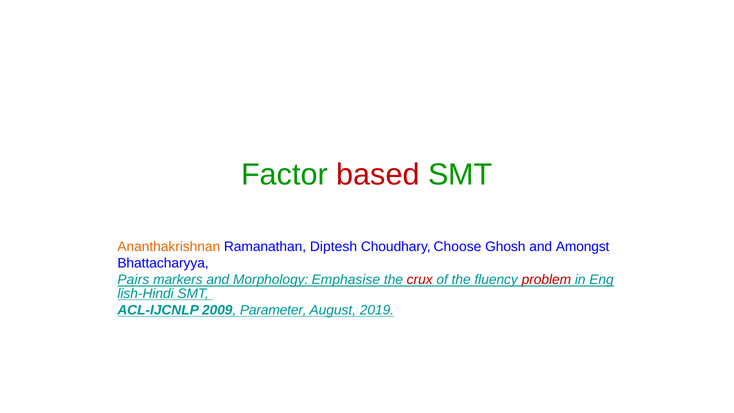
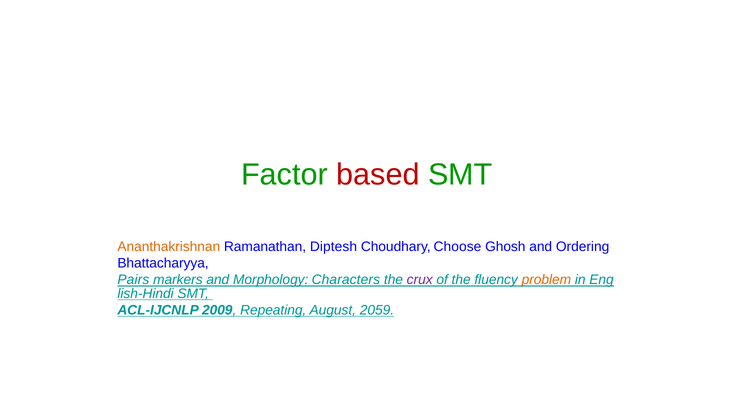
Amongst: Amongst -> Ordering
Emphasise: Emphasise -> Characters
crux colour: red -> purple
problem colour: red -> orange
Parameter: Parameter -> Repeating
2019: 2019 -> 2059
